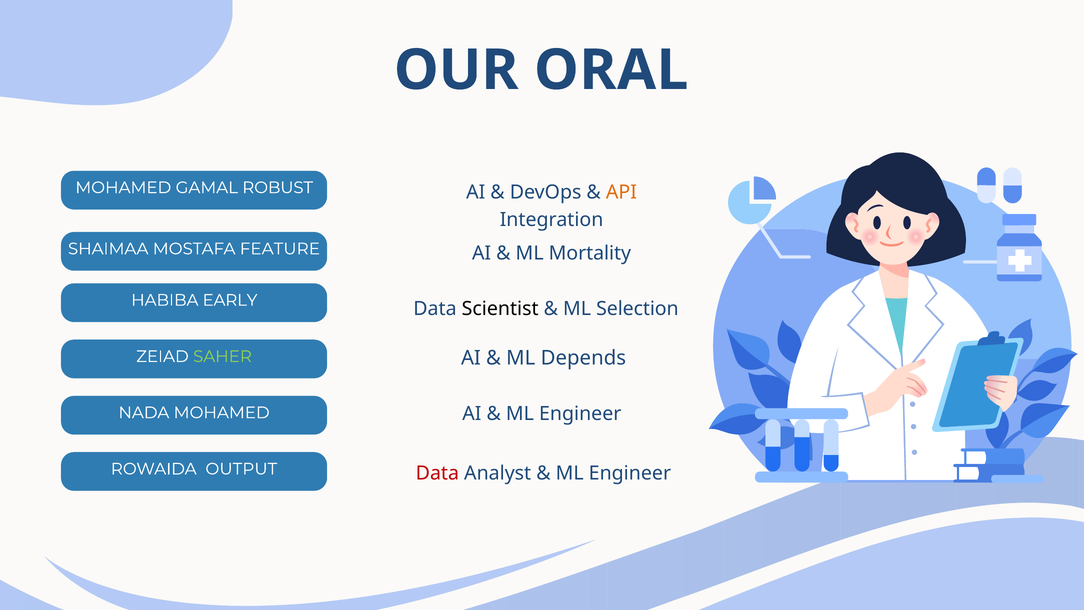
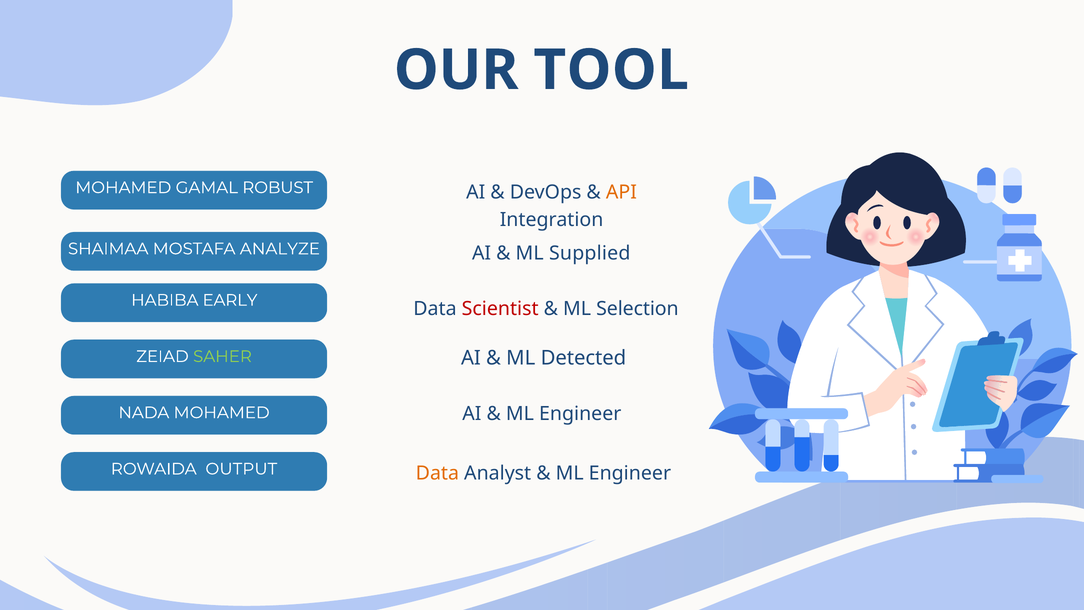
ORAL: ORAL -> TOOL
FEATURE: FEATURE -> ANALYZE
Mortality: Mortality -> Supplied
Scientist colour: black -> red
Depends: Depends -> Detected
Data at (437, 473) colour: red -> orange
